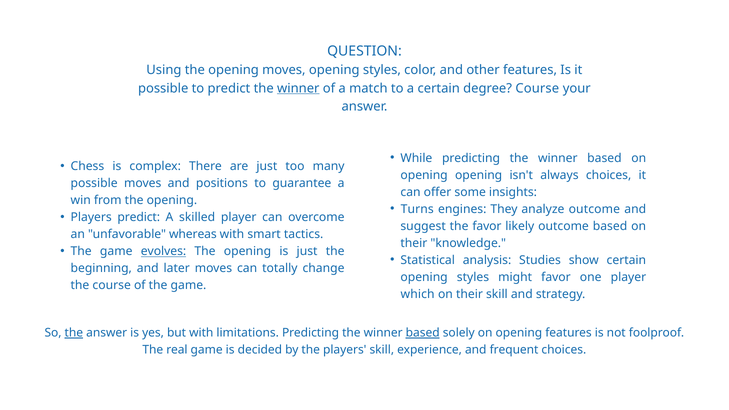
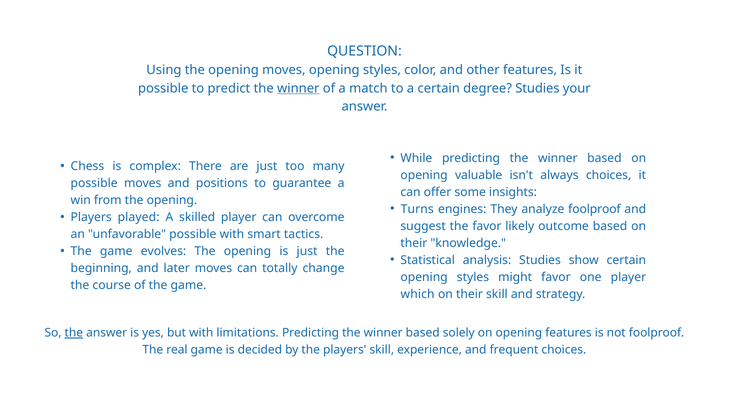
degree Course: Course -> Studies
opening opening: opening -> valuable
analyze outcome: outcome -> foolproof
Players predict: predict -> played
unfavorable whereas: whereas -> possible
evolves underline: present -> none
based at (423, 333) underline: present -> none
